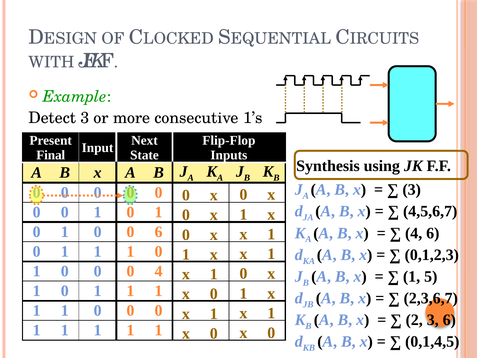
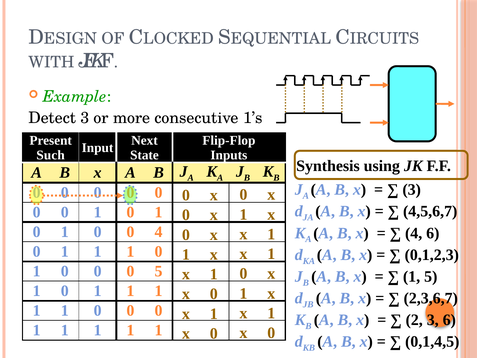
Final: Final -> Such
0 6: 6 -> 4
0 4: 4 -> 5
